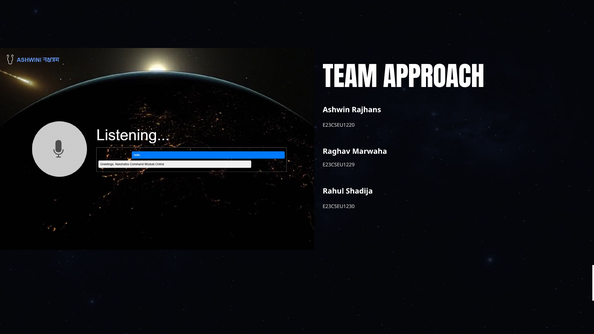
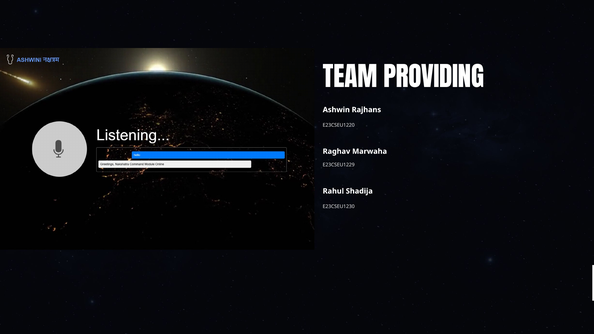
APPROACH: APPROACH -> PROVIDING
